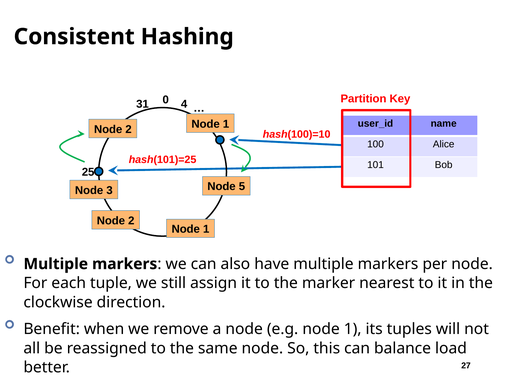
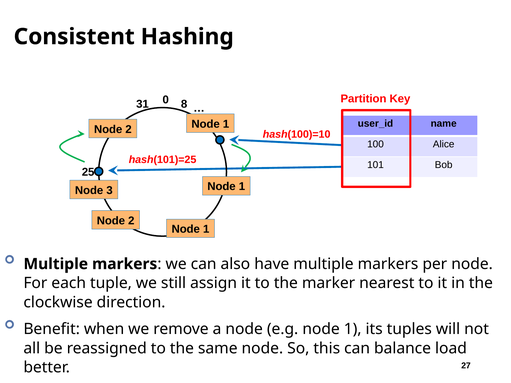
4: 4 -> 8
5 at (242, 187): 5 -> 1
